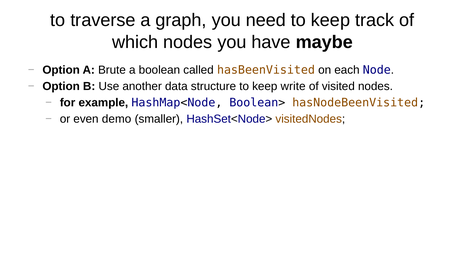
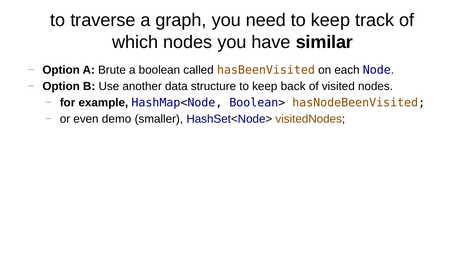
maybe: maybe -> similar
write: write -> back
